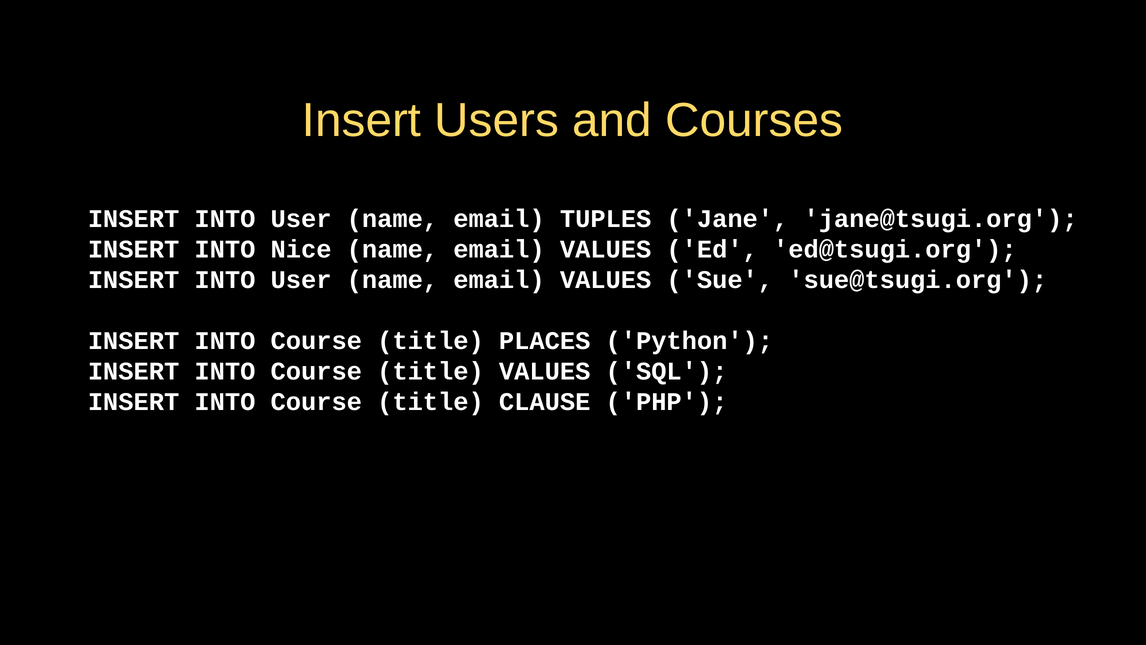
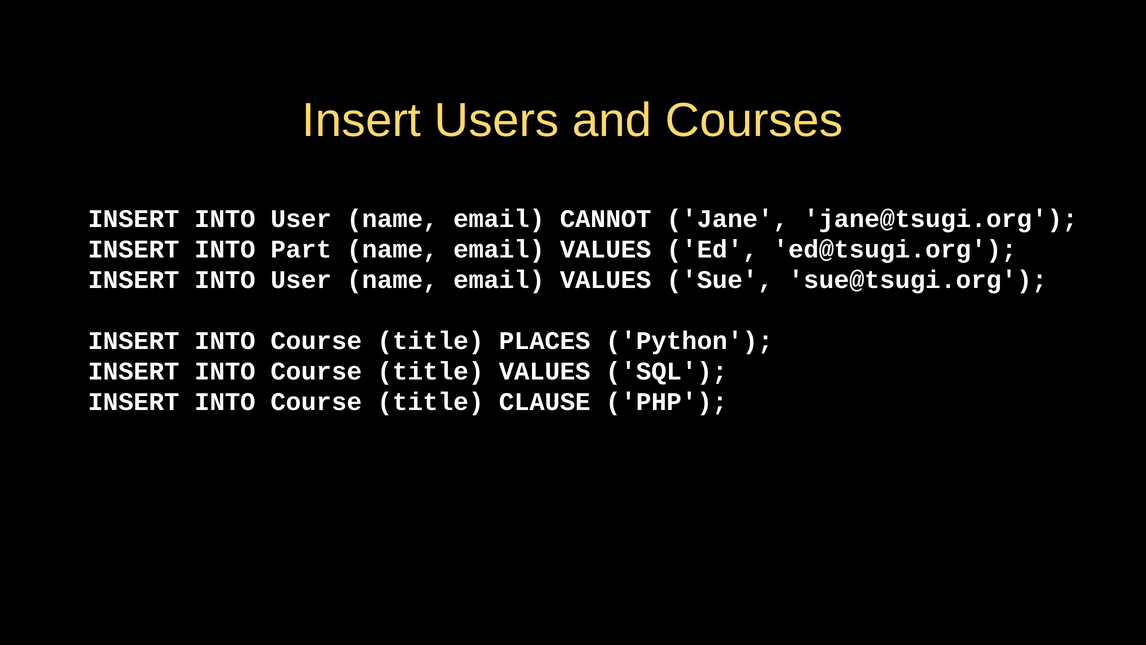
TUPLES: TUPLES -> CANNOT
Nice: Nice -> Part
